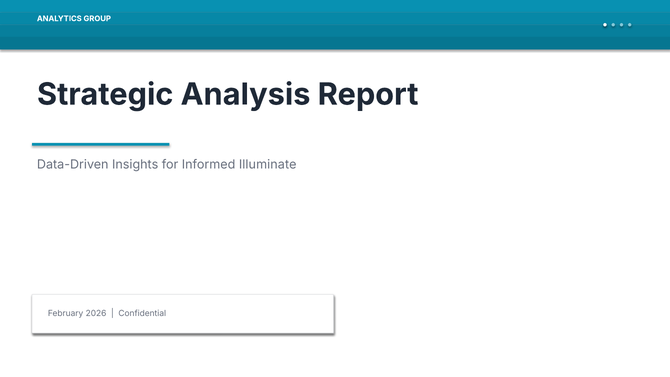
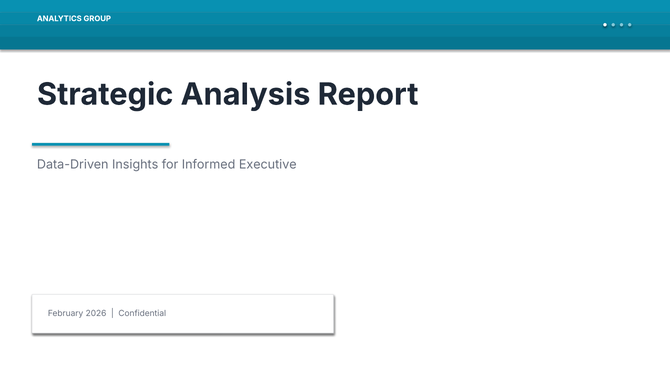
Illuminate: Illuminate -> Executive
